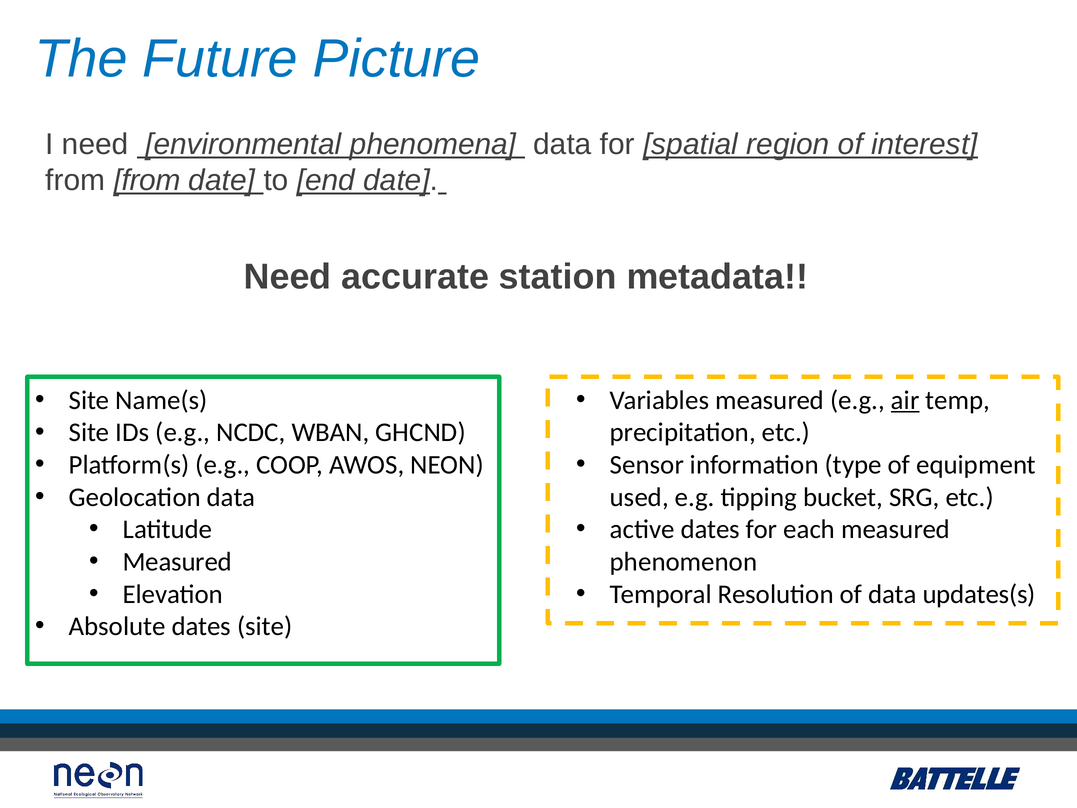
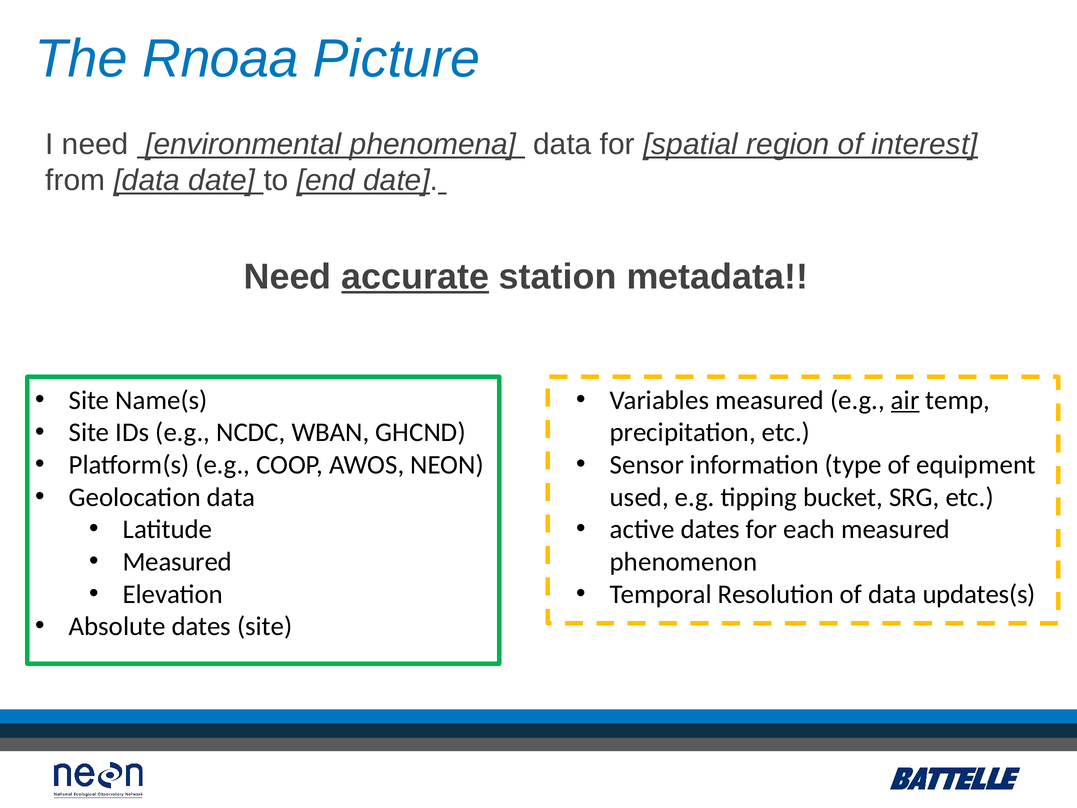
Future: Future -> Rnoaa
from from: from -> data
accurate underline: none -> present
